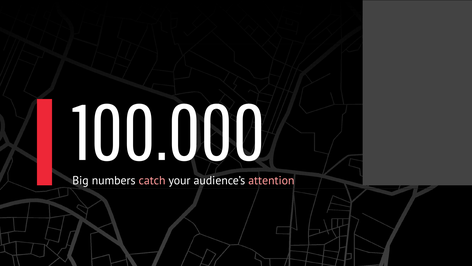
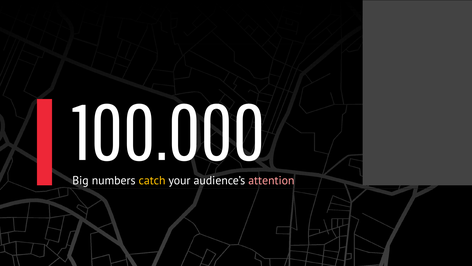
catch colour: pink -> yellow
